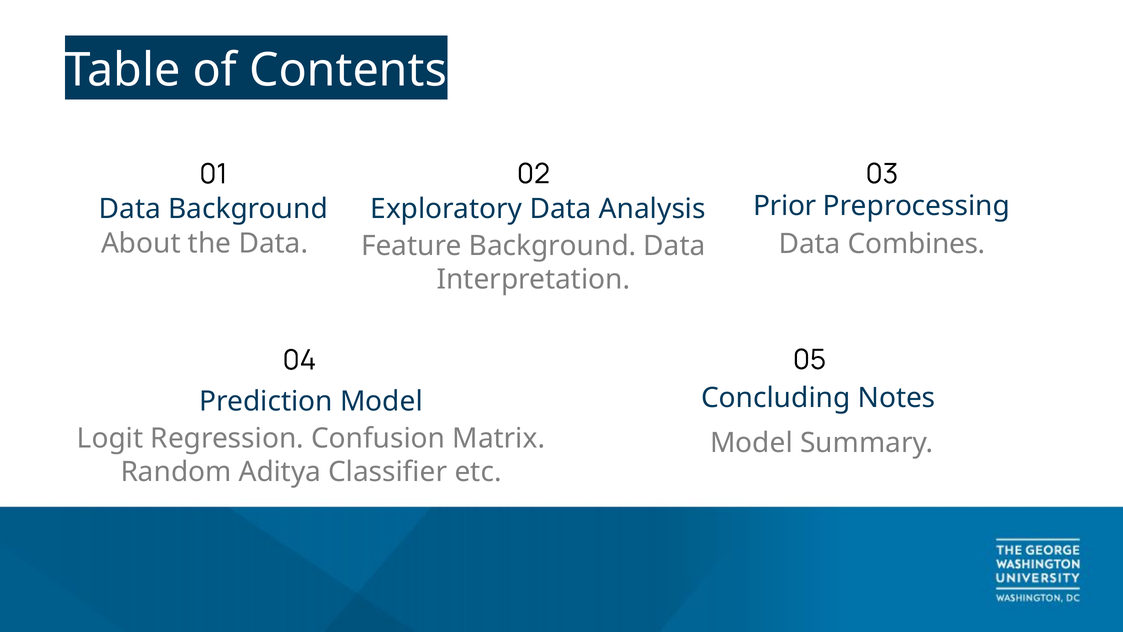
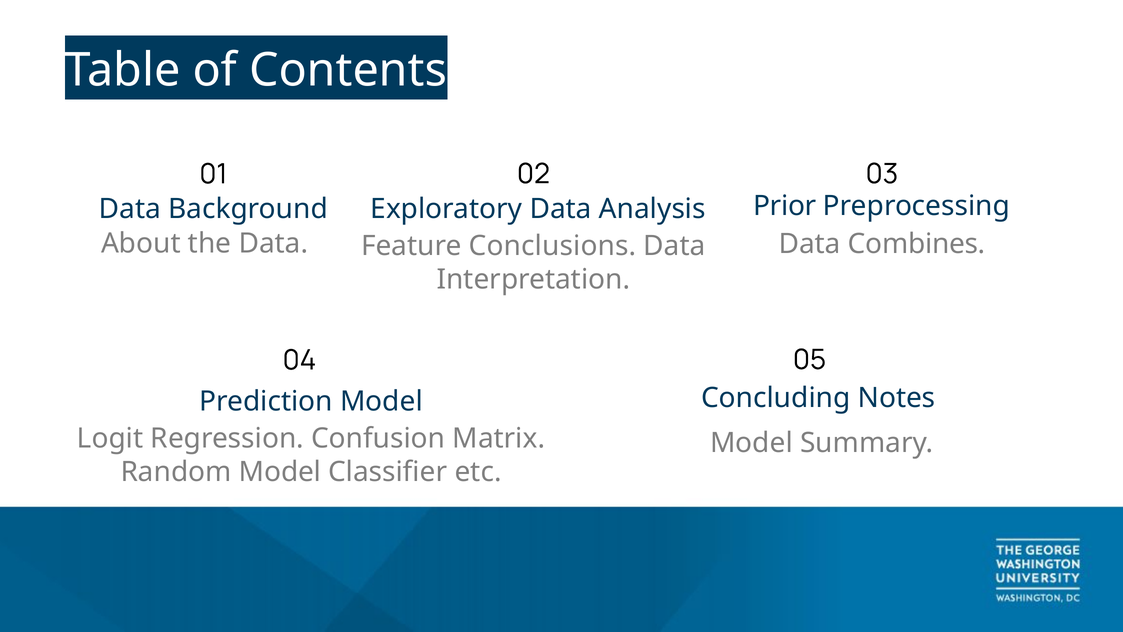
Feature Background: Background -> Conclusions
Random Aditya: Aditya -> Model
